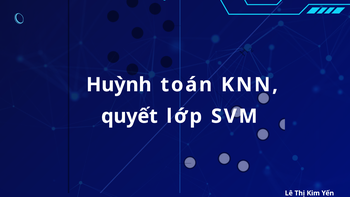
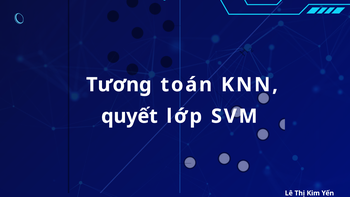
Huỳnh: Huỳnh -> Tương
